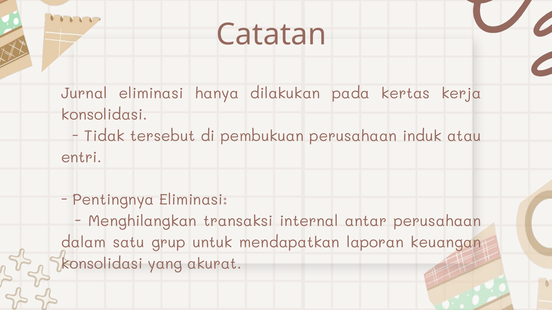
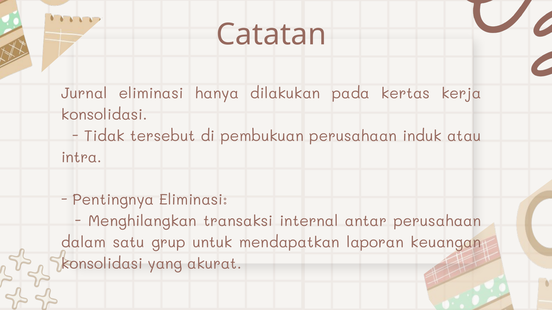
entri: entri -> intra
